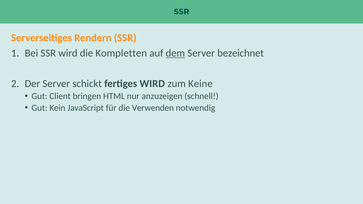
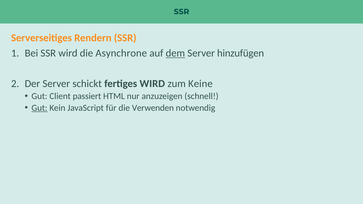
Kompletten: Kompletten -> Asynchrone
bezeichnet: bezeichnet -> hinzufügen
bringen: bringen -> passiert
Gut at (39, 108) underline: none -> present
